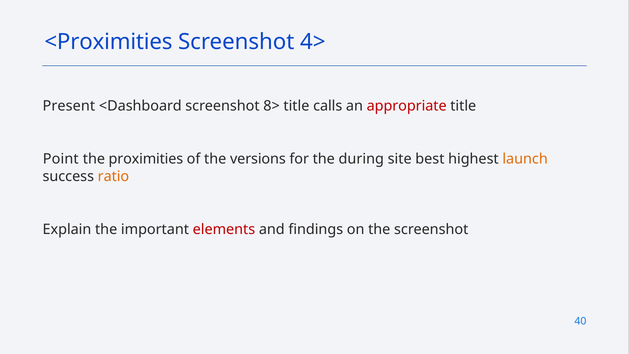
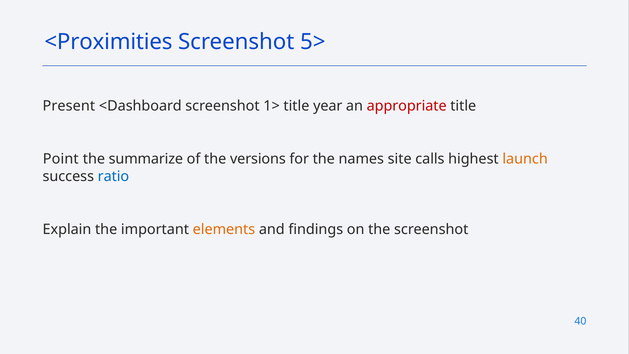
4>: 4> -> 5>
8>: 8> -> 1>
calls: calls -> year
proximities: proximities -> summarize
during: during -> names
best: best -> calls
ratio colour: orange -> blue
elements colour: red -> orange
